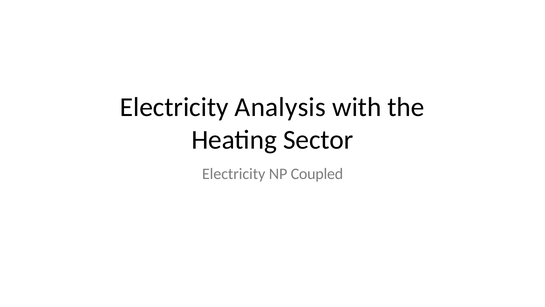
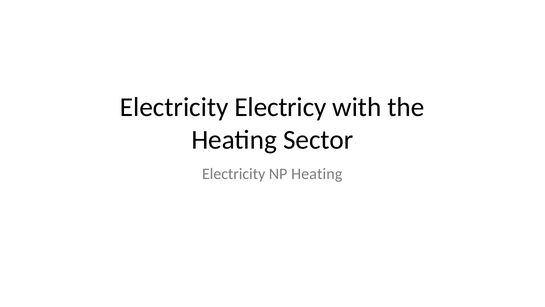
Analysis: Analysis -> Electricy
NP Coupled: Coupled -> Heating
